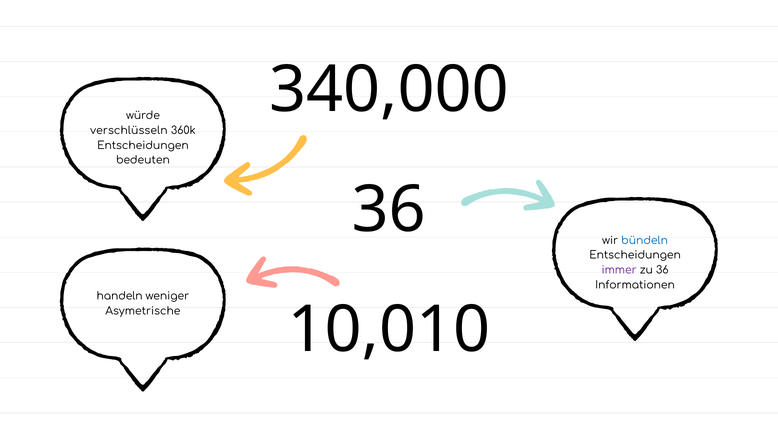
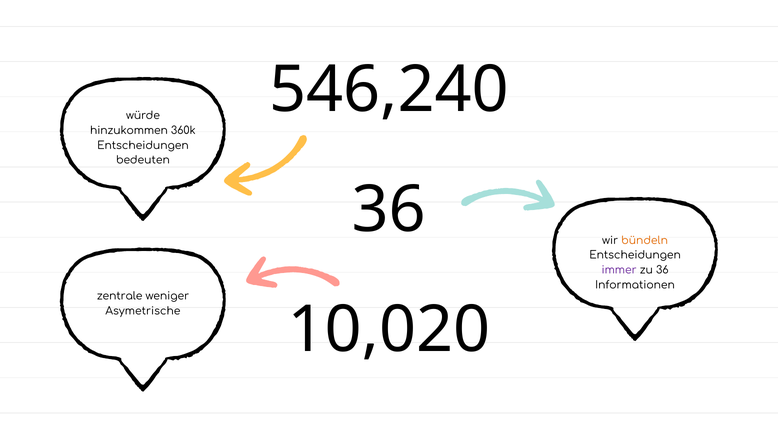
340,000: 340,000 -> 546,240
verschlüsseln: verschlüsseln -> hinzukommen
bündeln colour: blue -> orange
handeln: handeln -> zentrale
10,010: 10,010 -> 10,020
